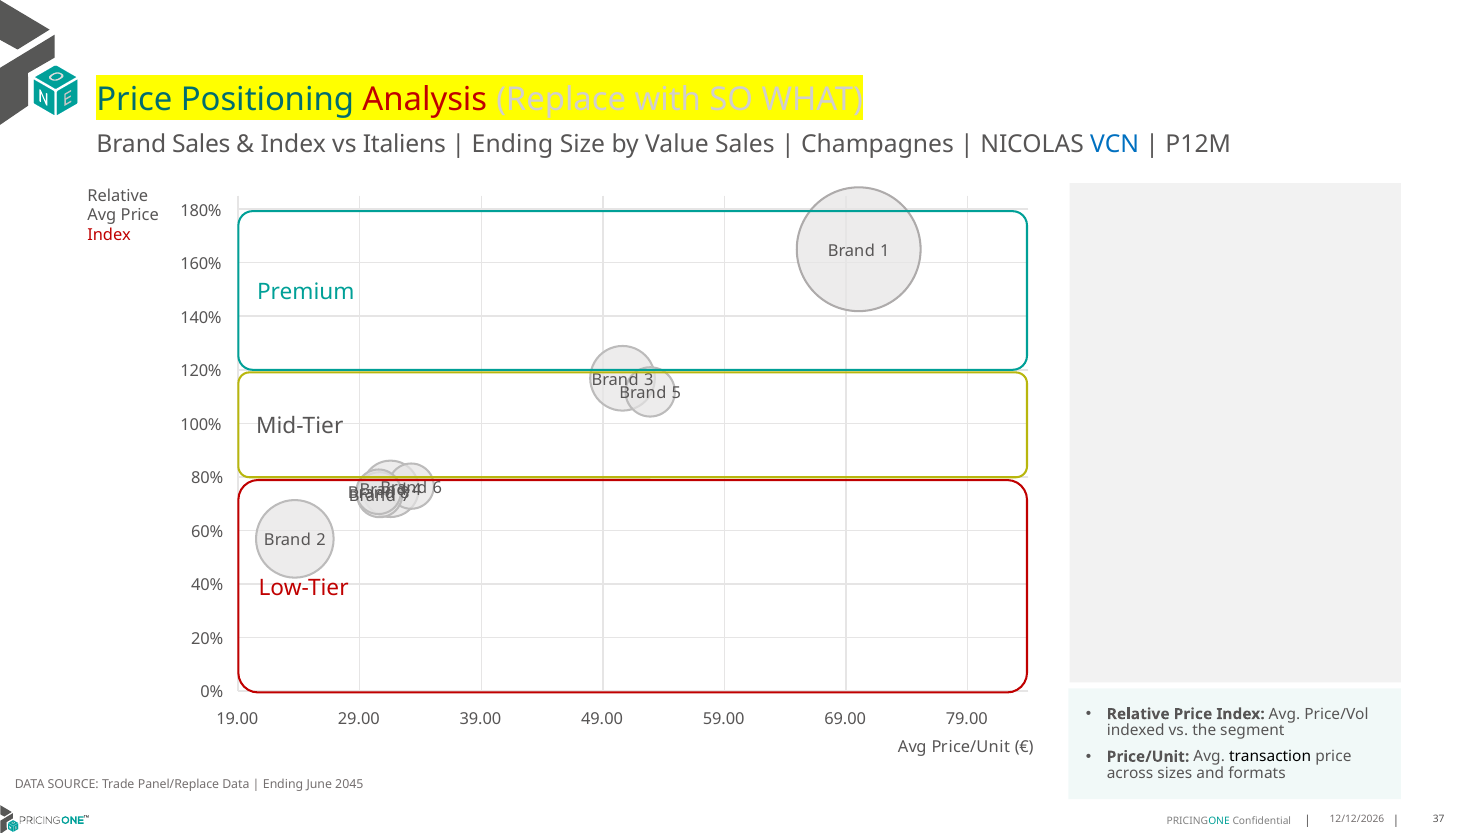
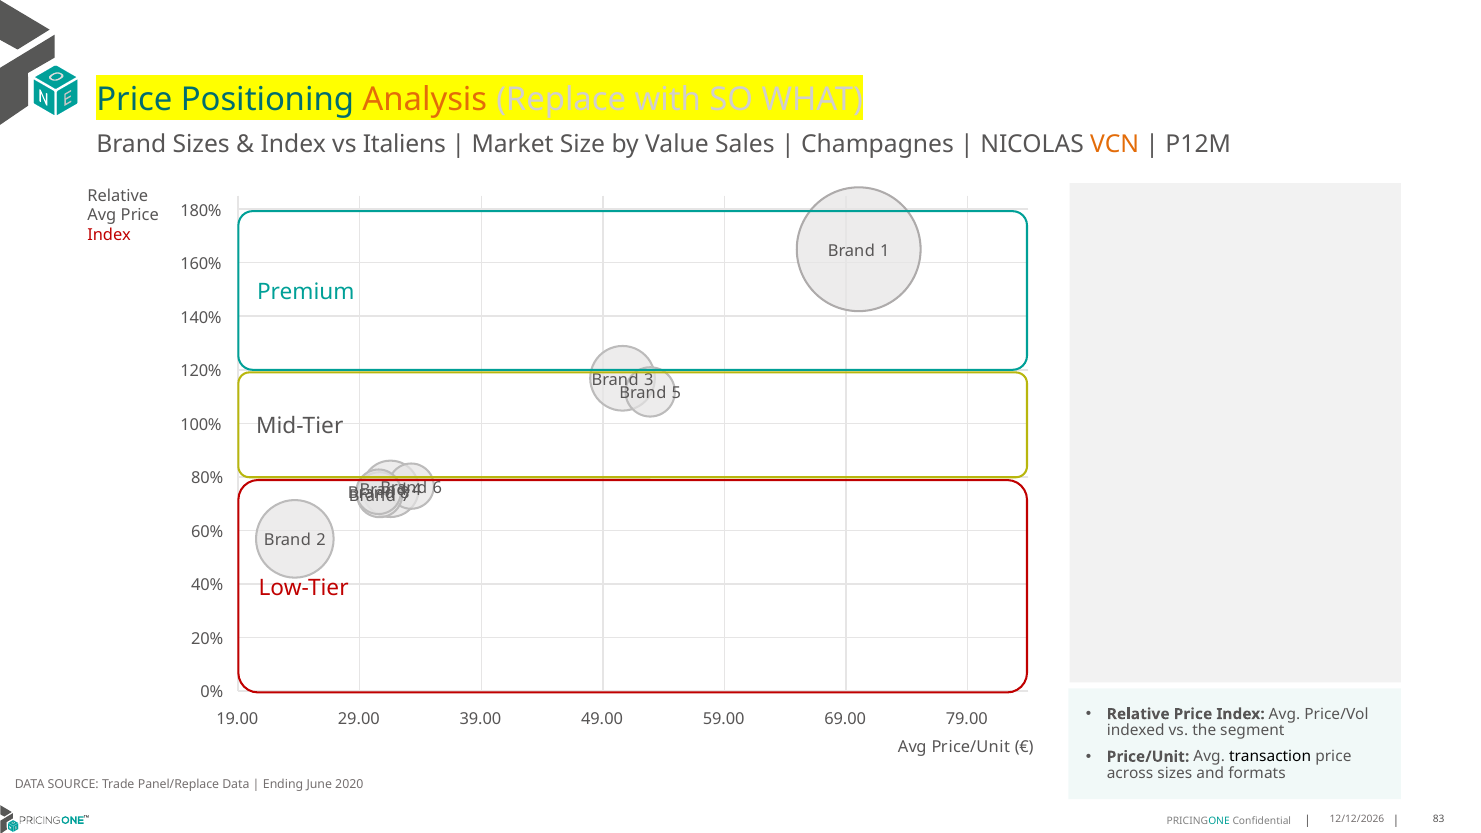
Analysis colour: red -> orange
Brand Sales: Sales -> Sizes
Ending at (512, 144): Ending -> Market
VCN colour: blue -> orange
2045: 2045 -> 2020
37: 37 -> 83
